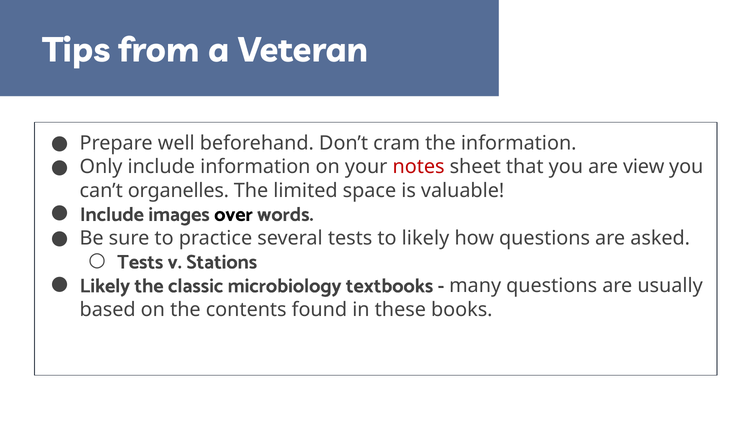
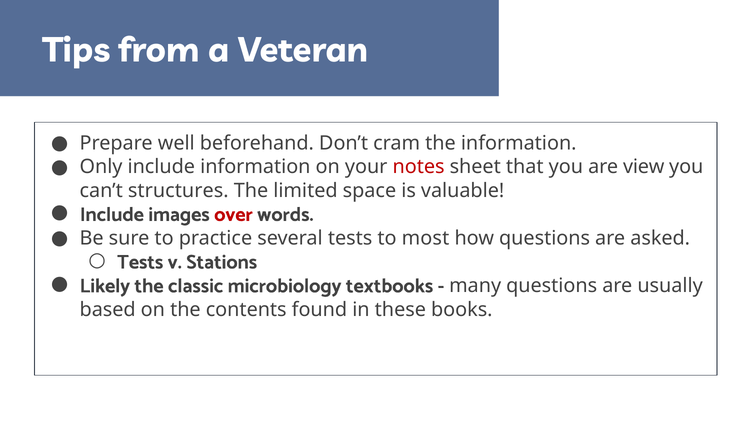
organelles: organelles -> structures
over colour: black -> red
to likely: likely -> most
